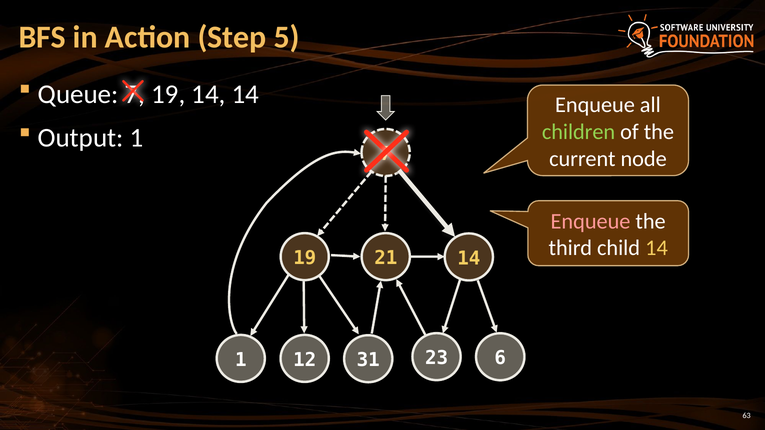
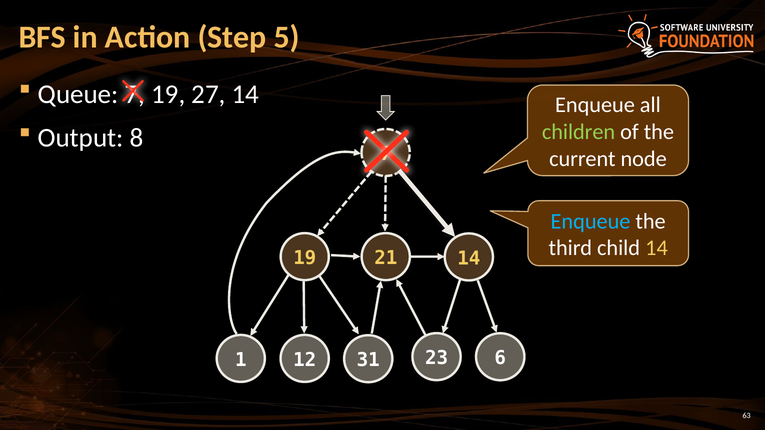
19 14: 14 -> 27
Output 1: 1 -> 8
Enqueue at (591, 222) colour: pink -> light blue
